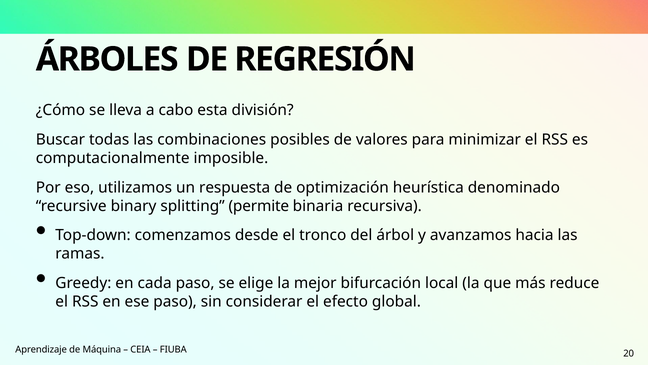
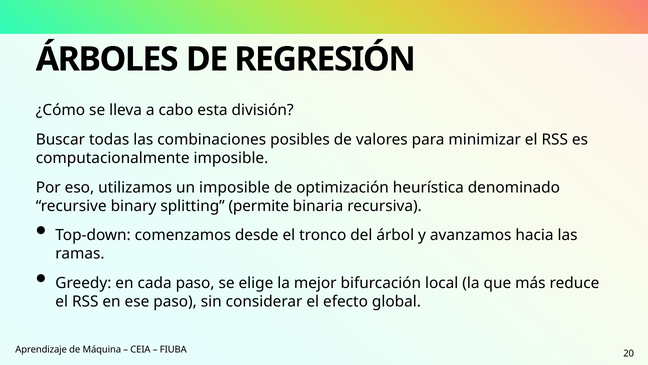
un respuesta: respuesta -> imposible
